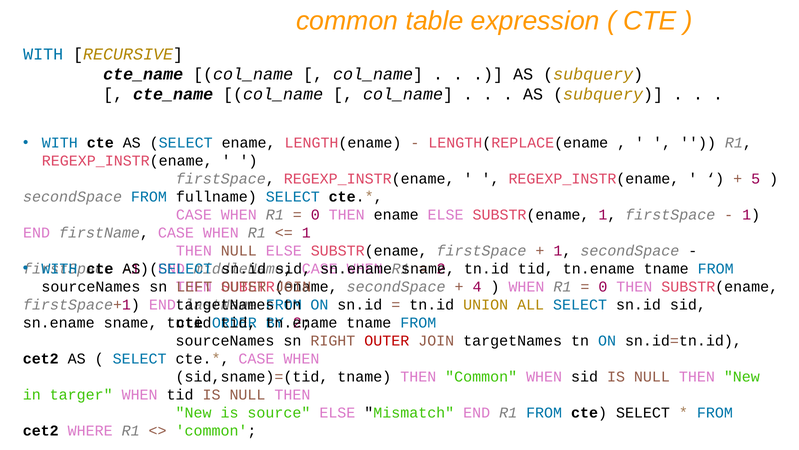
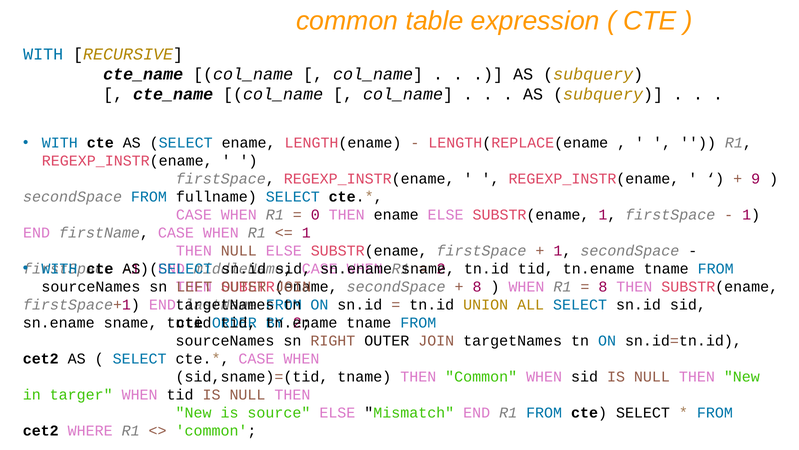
5: 5 -> 9
4 at (477, 287): 4 -> 8
0 at (603, 287): 0 -> 8
OUTER at (387, 340) colour: red -> black
